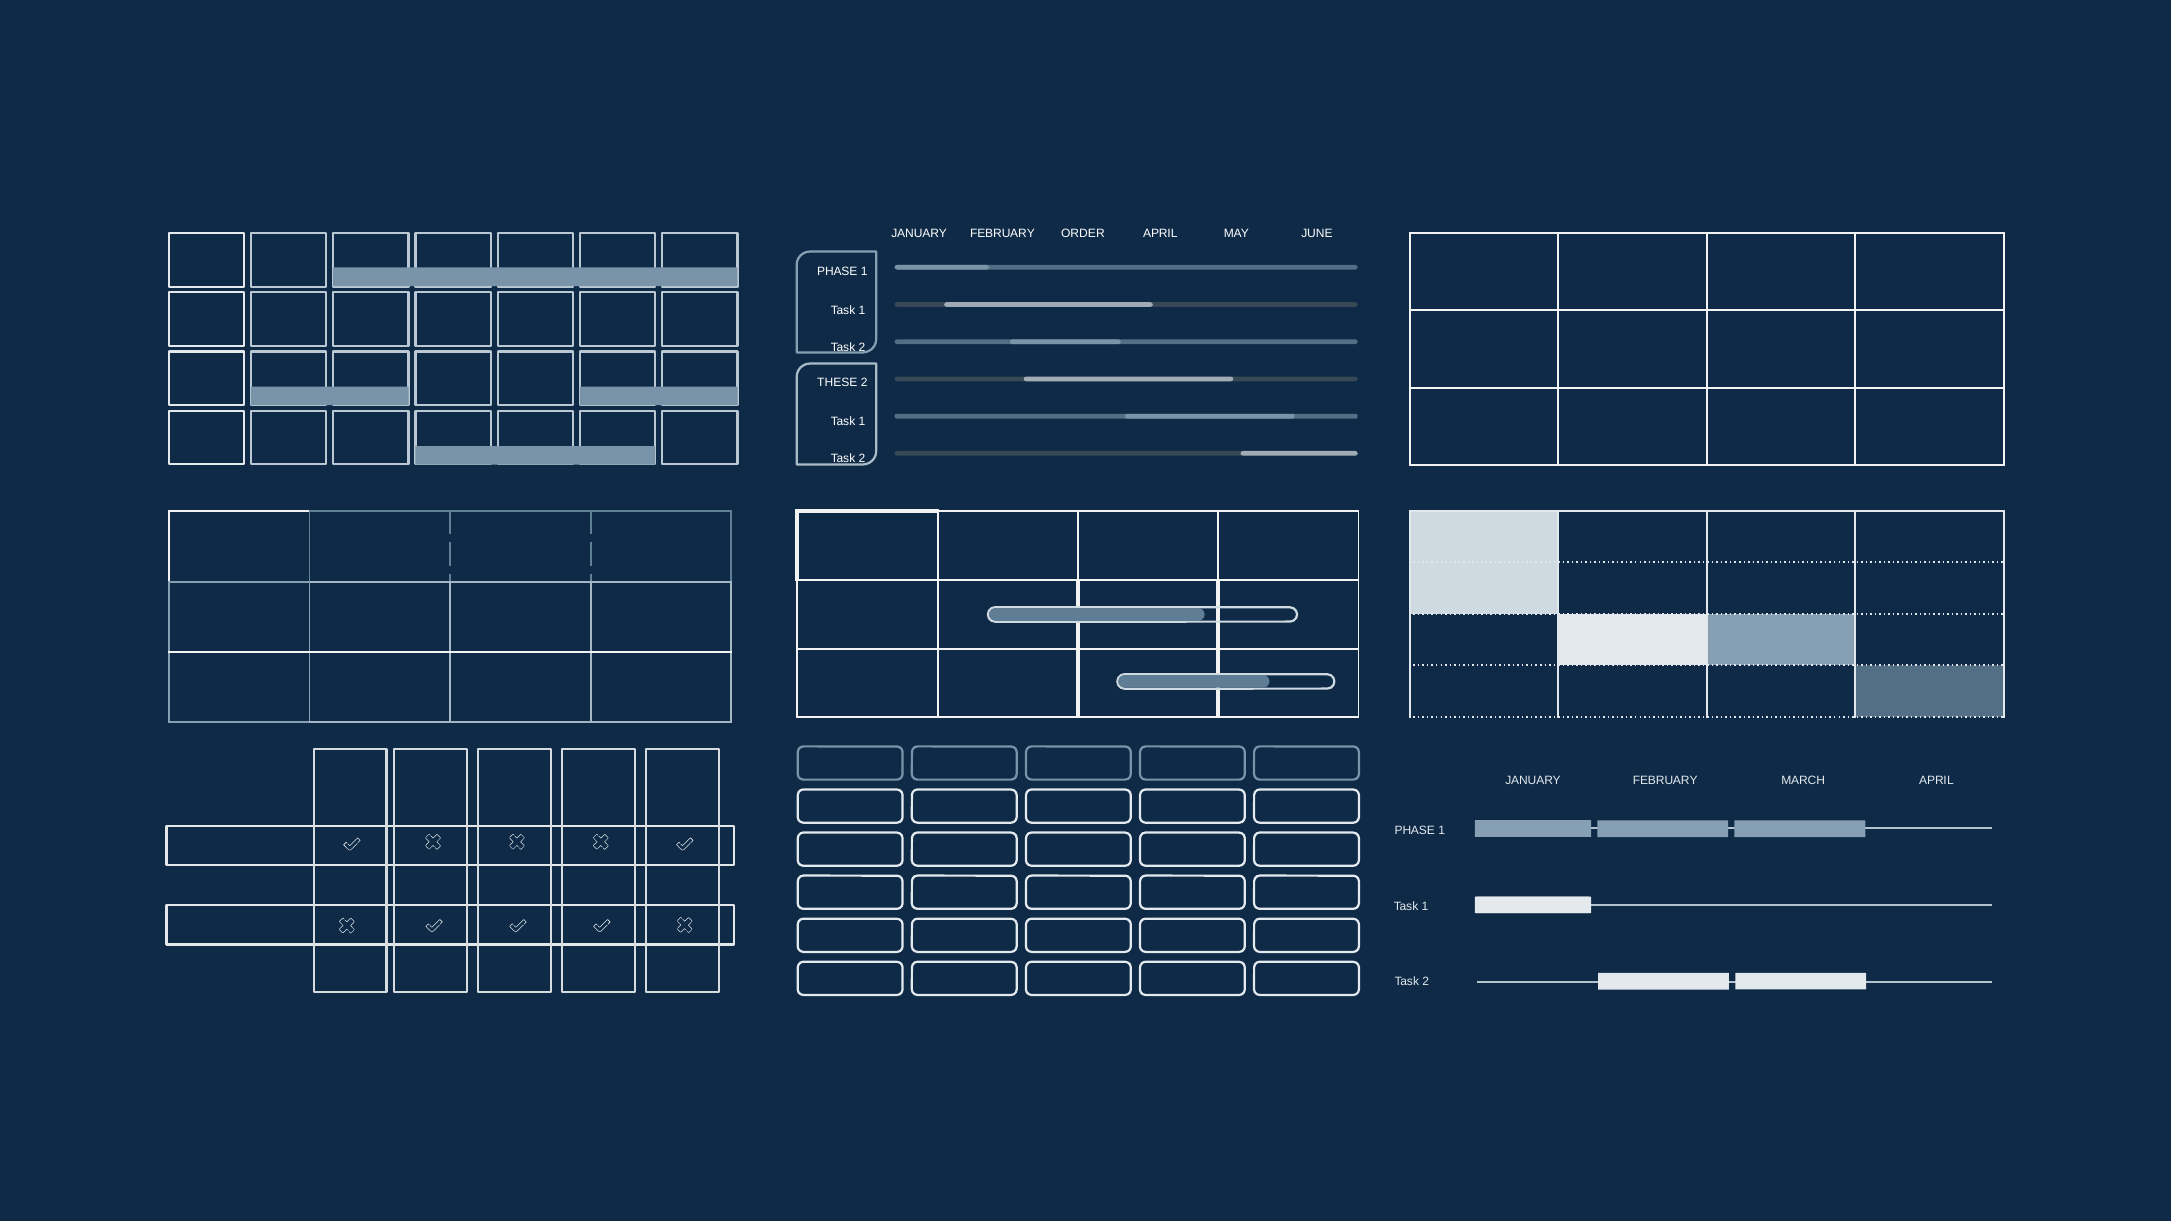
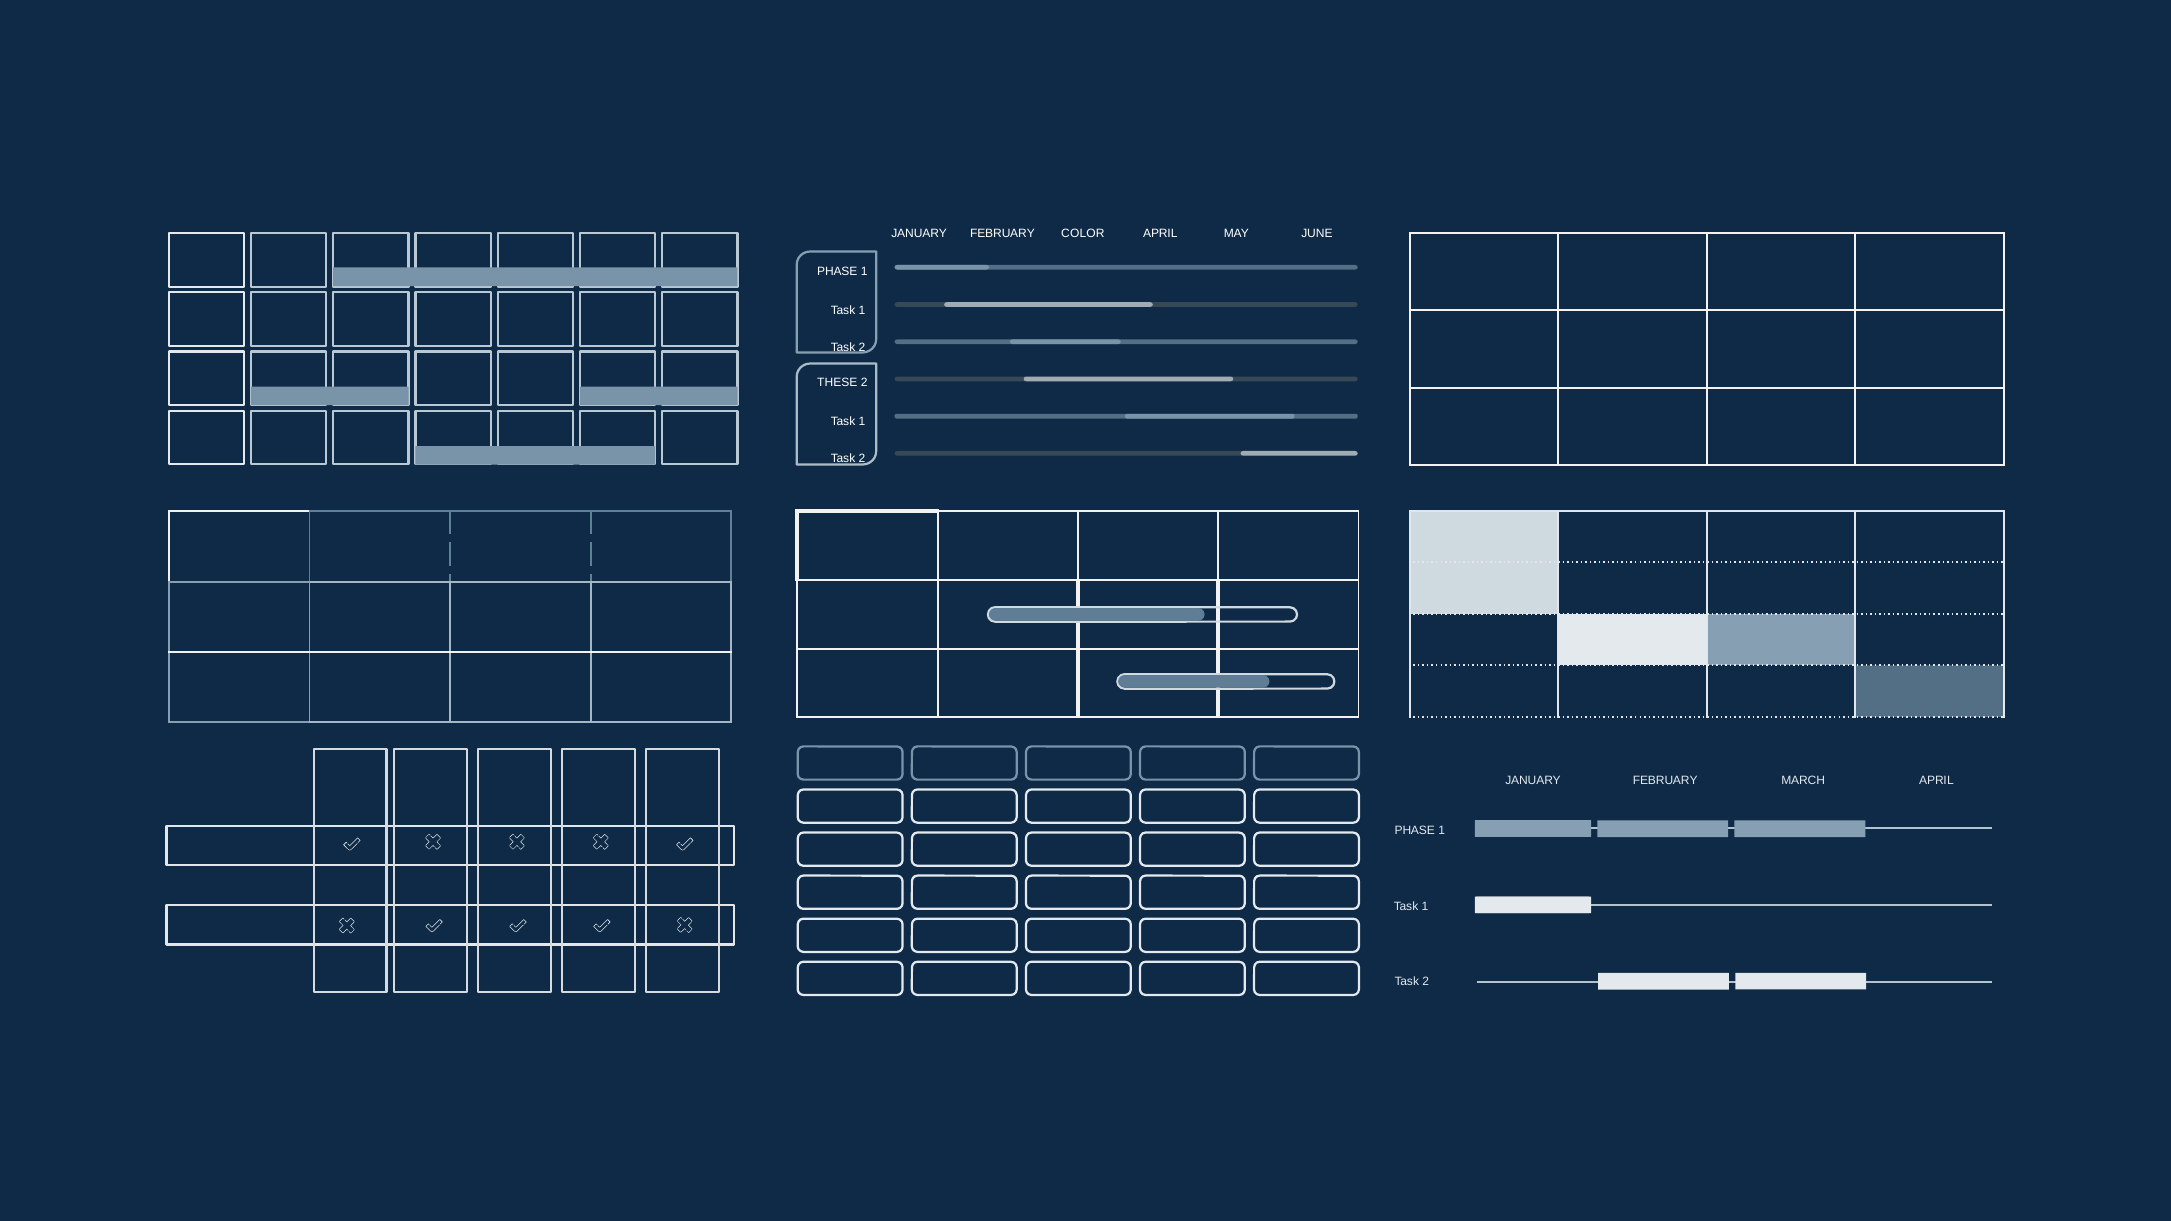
ORDER: ORDER -> COLOR
